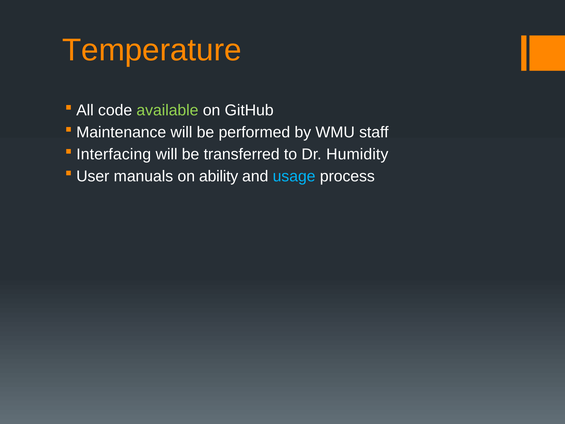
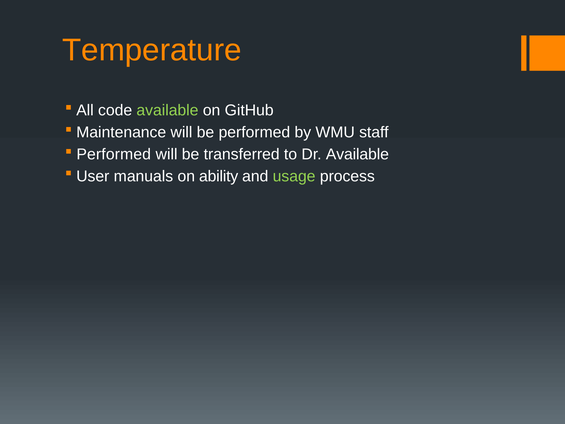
Interfacing at (114, 154): Interfacing -> Performed
Dr Humidity: Humidity -> Available
usage colour: light blue -> light green
